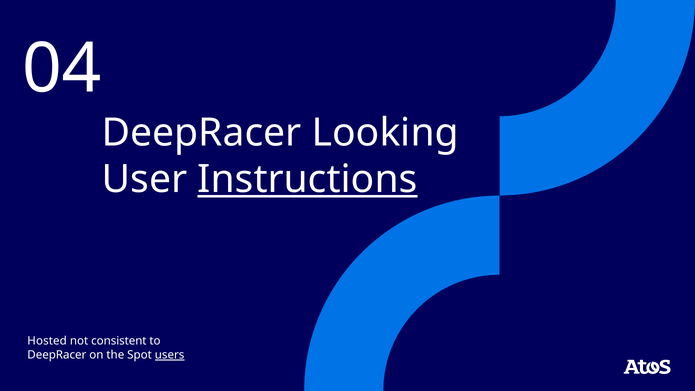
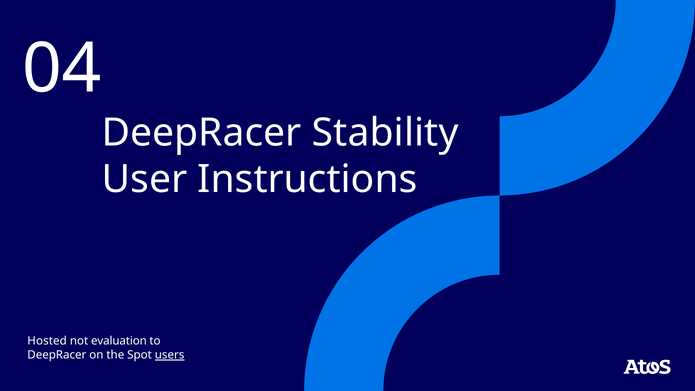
Looking: Looking -> Stability
Instructions underline: present -> none
consistent: consistent -> evaluation
